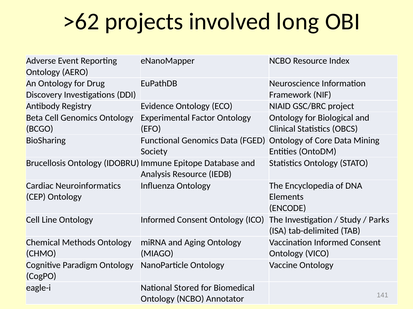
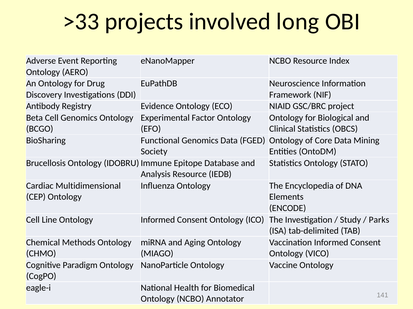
>62: >62 -> >33
Neuroinformatics: Neuroinformatics -> Multidimensional
Stored: Stored -> Health
